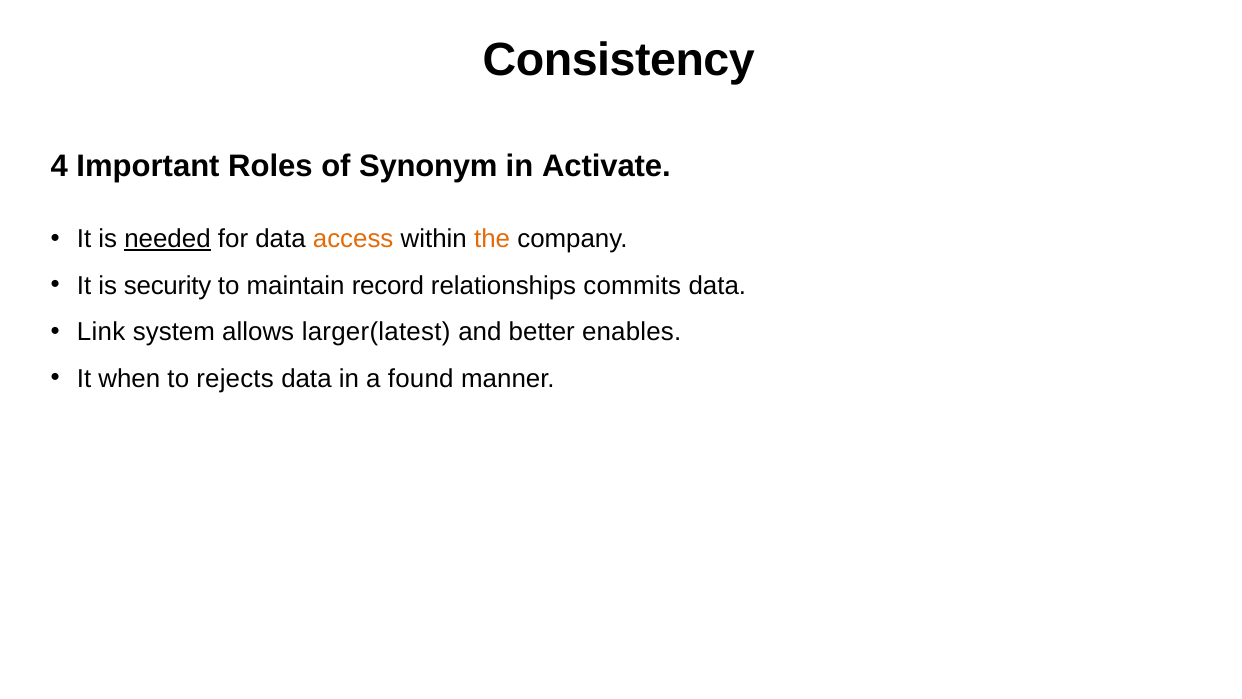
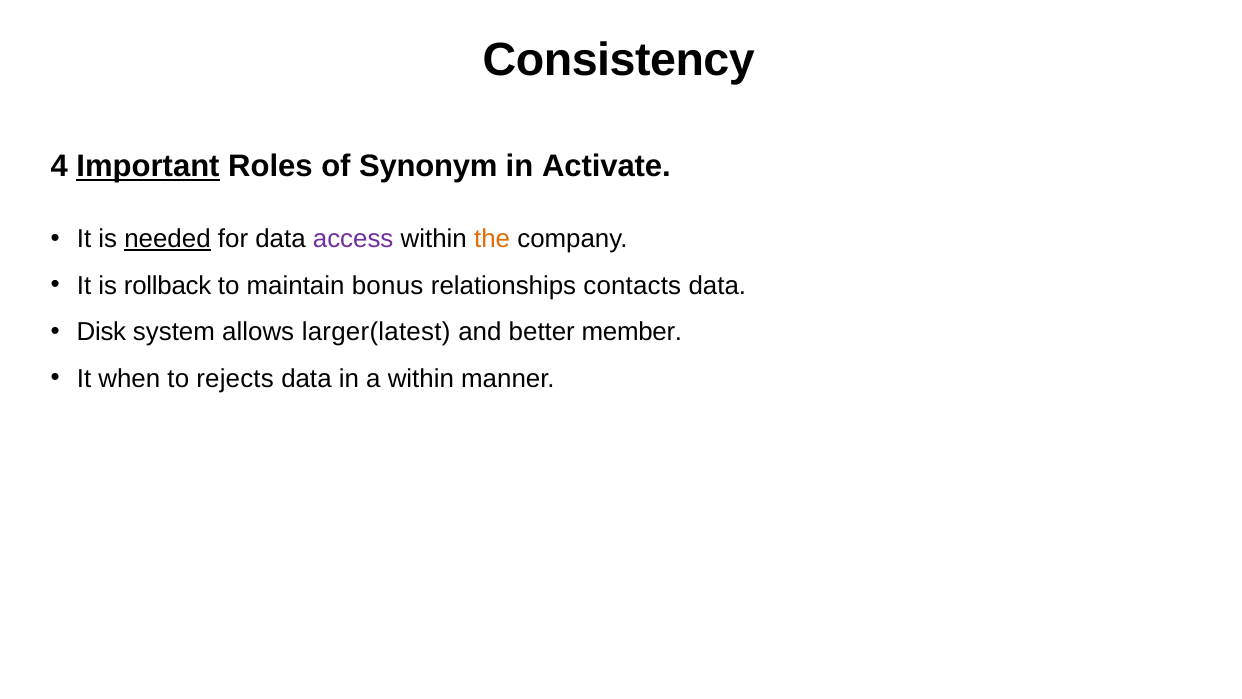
Important underline: none -> present
access colour: orange -> purple
security: security -> rollback
record: record -> bonus
commits: commits -> contacts
Link: Link -> Disk
enables: enables -> member
a found: found -> within
